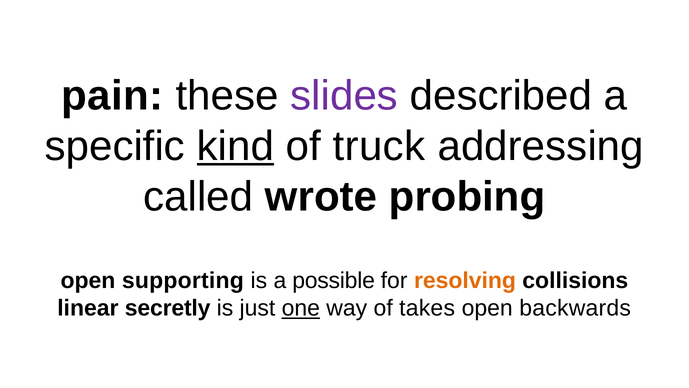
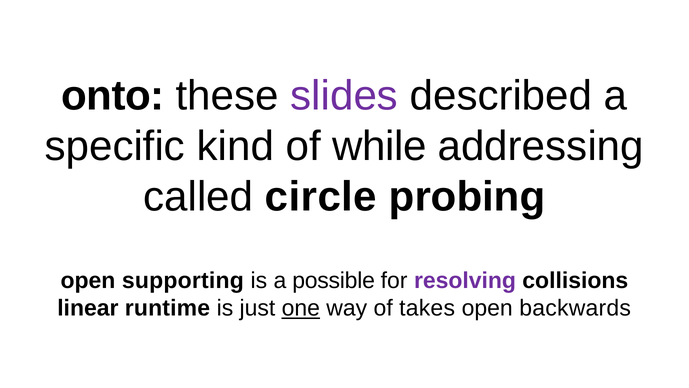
pain: pain -> onto
kind underline: present -> none
truck: truck -> while
wrote: wrote -> circle
resolving colour: orange -> purple
secretly: secretly -> runtime
